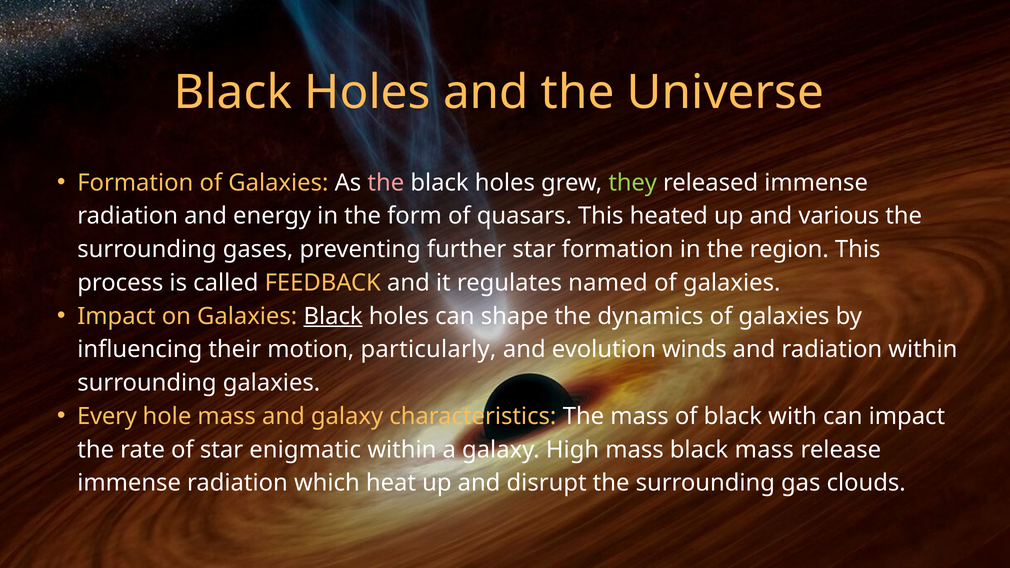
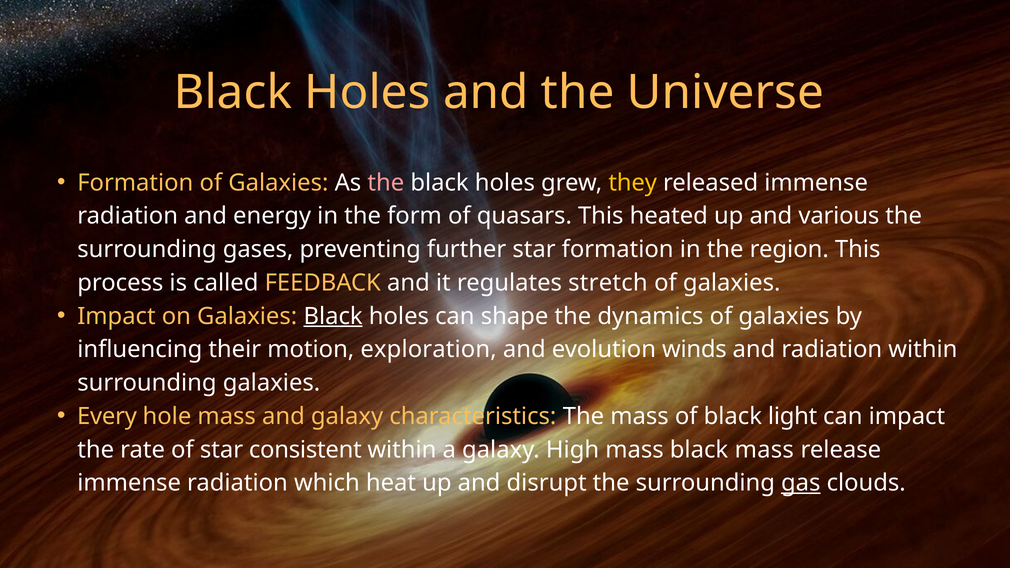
they colour: light green -> yellow
named: named -> stretch
particularly: particularly -> exploration
with: with -> light
enigmatic: enigmatic -> consistent
gas underline: none -> present
